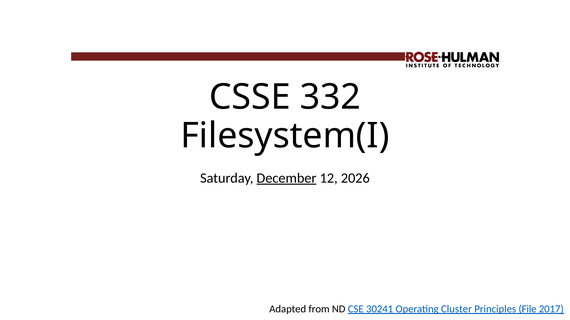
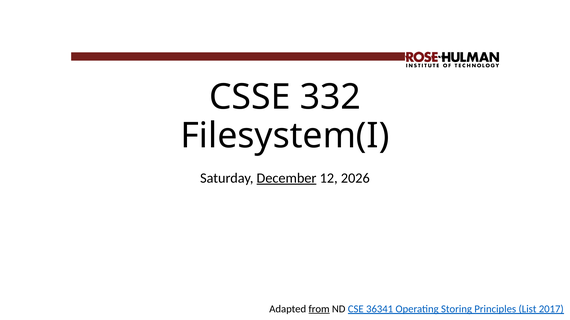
from underline: none -> present
30241: 30241 -> 36341
Cluster: Cluster -> Storing
File: File -> List
